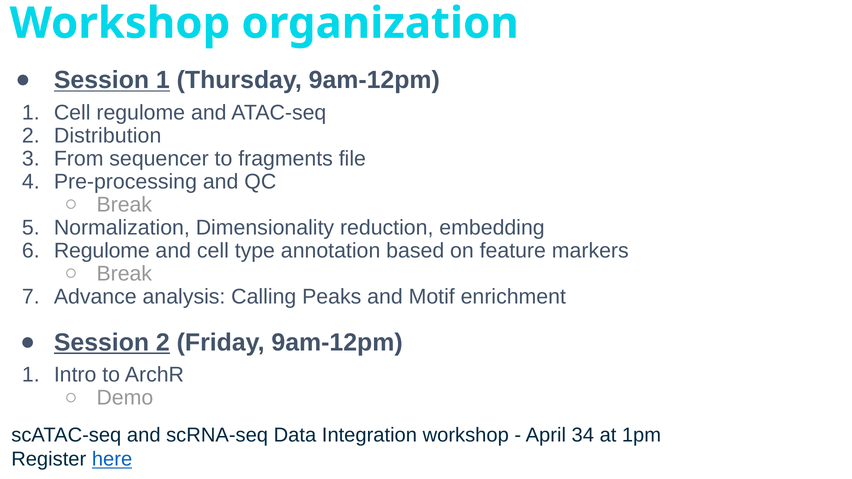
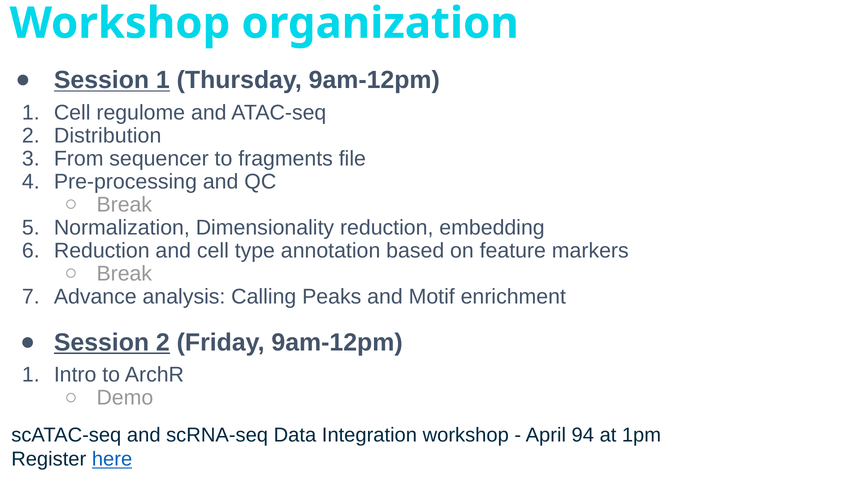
Regulome at (102, 251): Regulome -> Reduction
34: 34 -> 94
